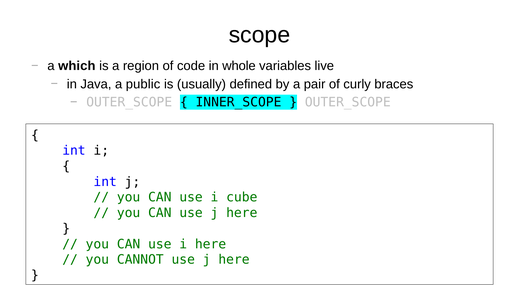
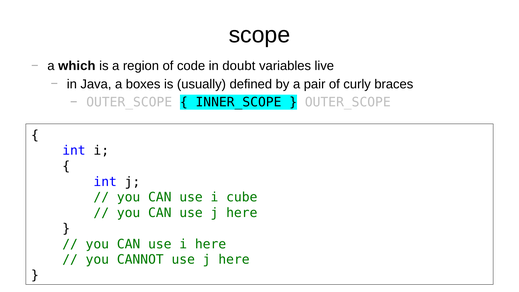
whole: whole -> doubt
public: public -> boxes
